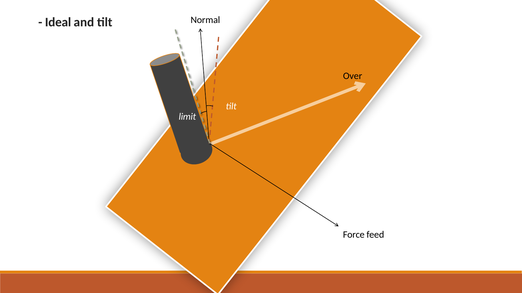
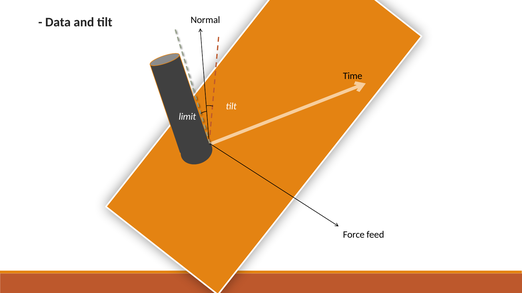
Ideal: Ideal -> Data
Over: Over -> Time
